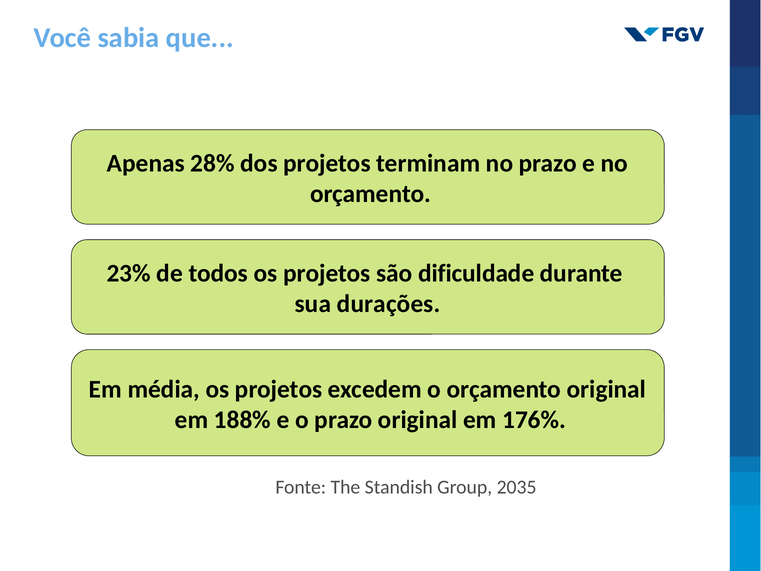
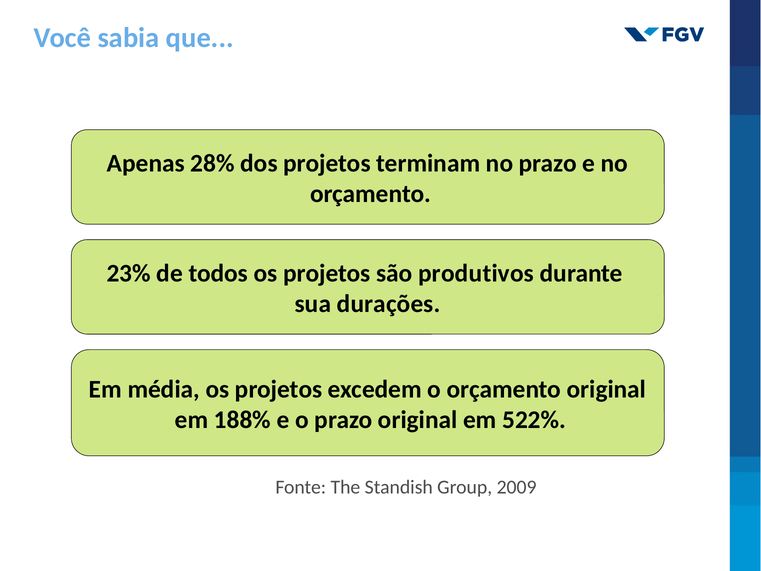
dificuldade: dificuldade -> produtivos
176%: 176% -> 522%
2035: 2035 -> 2009
